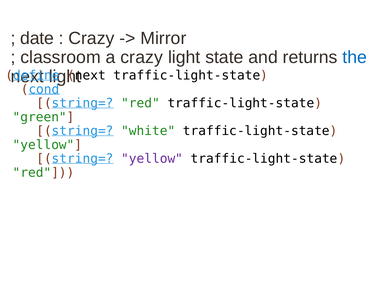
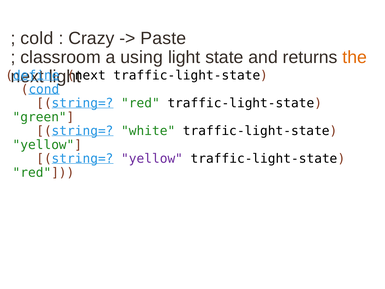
date: date -> cold
Mirror: Mirror -> Paste
a crazy: crazy -> using
the colour: blue -> orange
